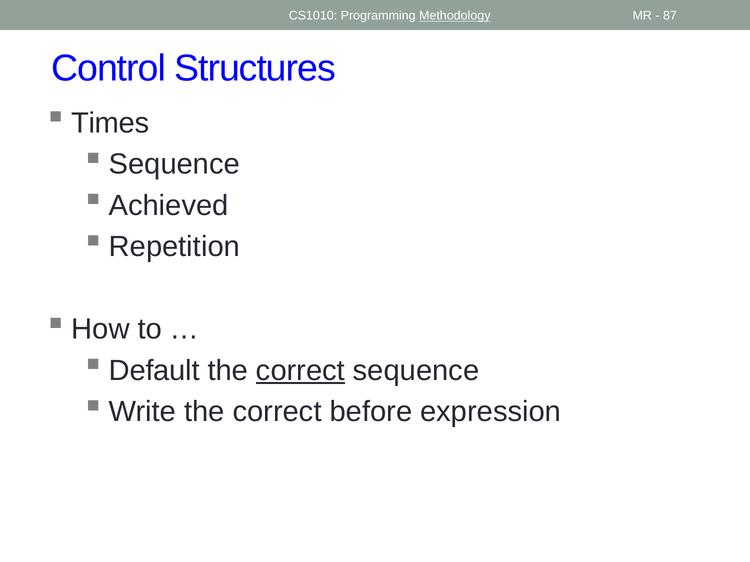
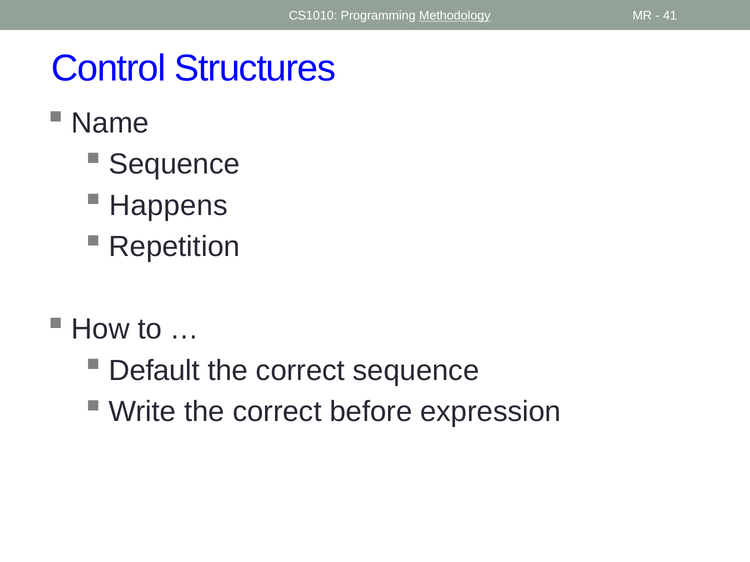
87: 87 -> 41
Times: Times -> Name
Achieved: Achieved -> Happens
correct at (300, 371) underline: present -> none
